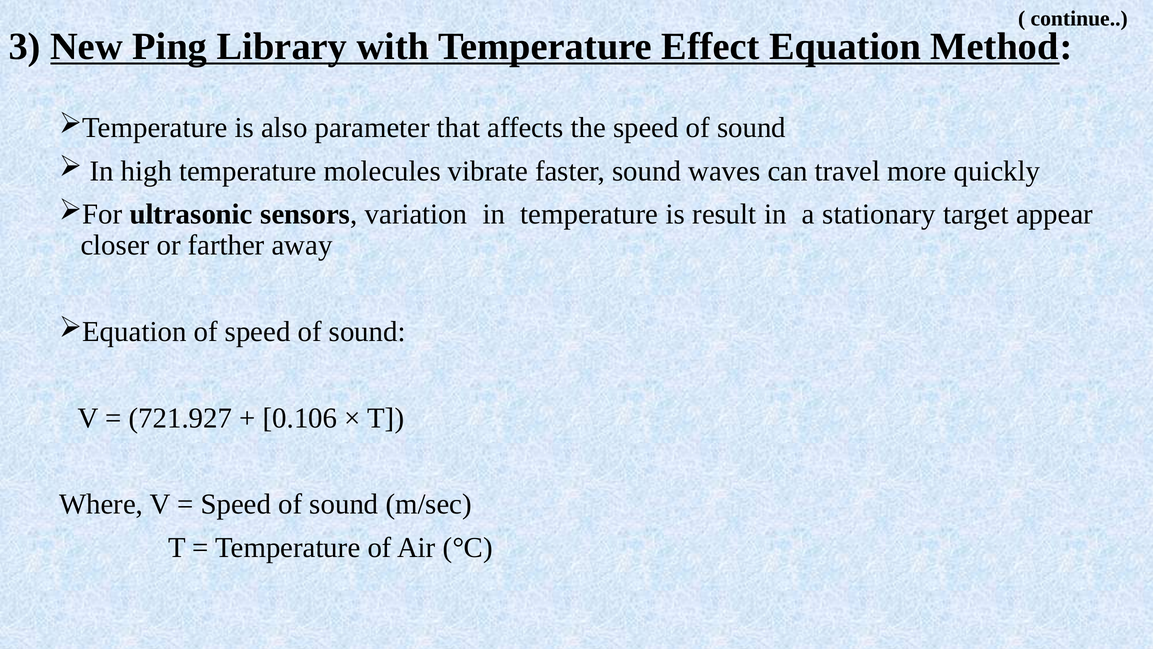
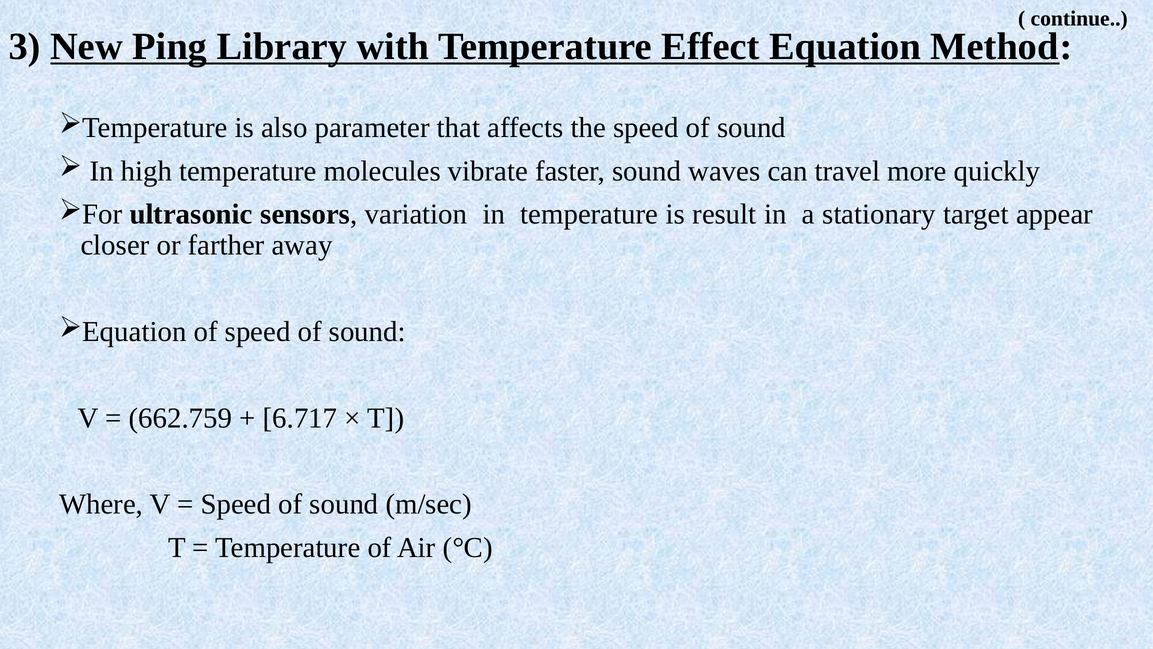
721.927: 721.927 -> 662.759
0.106: 0.106 -> 6.717
